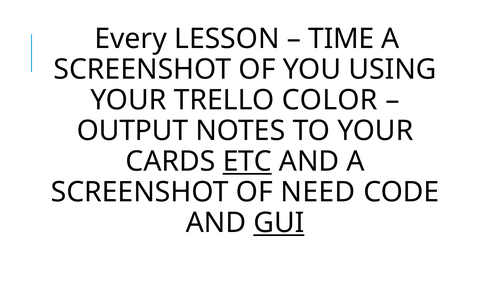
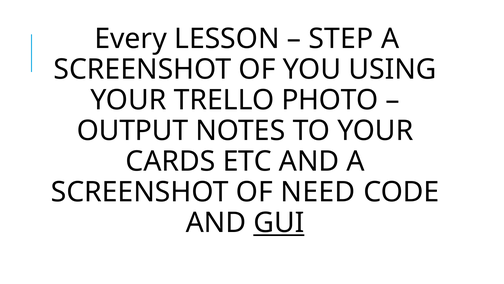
TIME: TIME -> STEP
COLOR: COLOR -> PHOTO
ETC underline: present -> none
